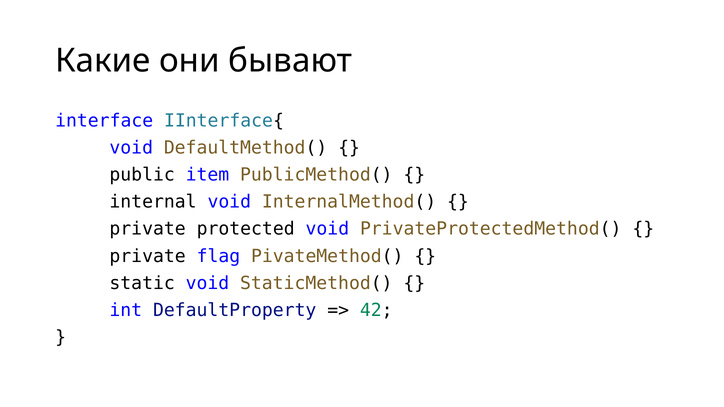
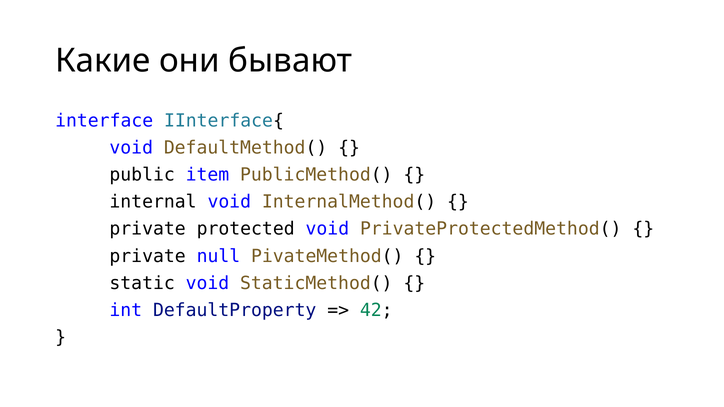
flag: flag -> null
